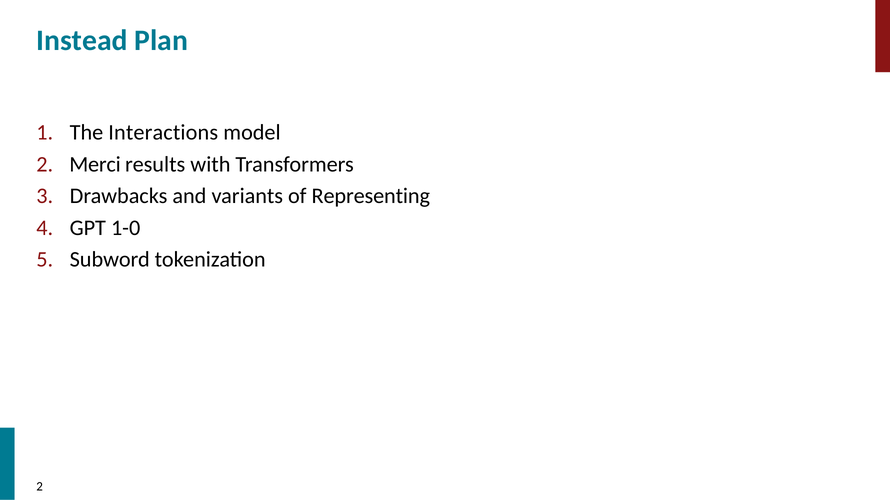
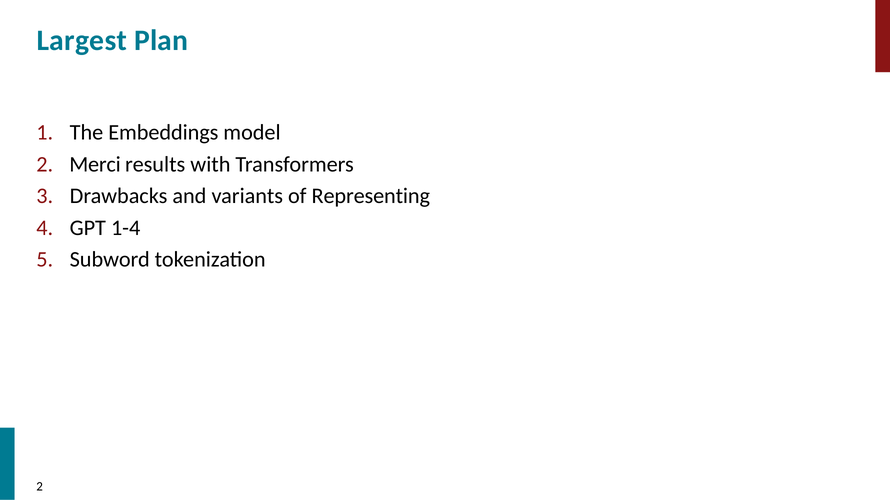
Instead: Instead -> Largest
Interactions: Interactions -> Embeddings
1-0: 1-0 -> 1-4
